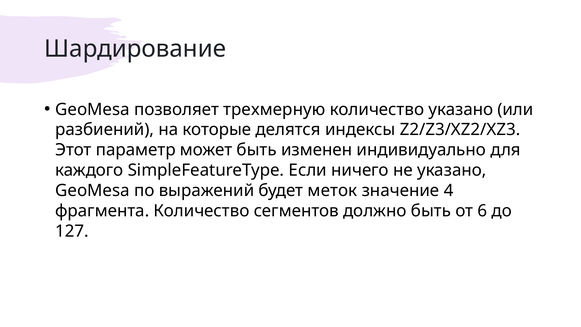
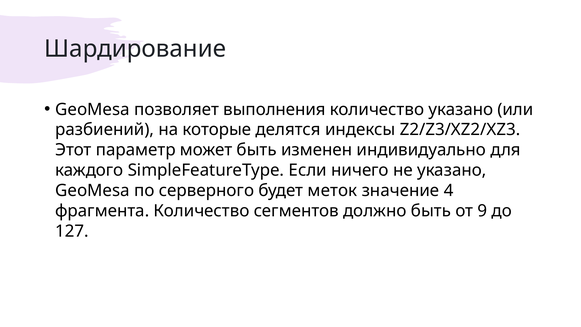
трехмерную: трехмерную -> выполнения
выражений: выражений -> серверного
6: 6 -> 9
